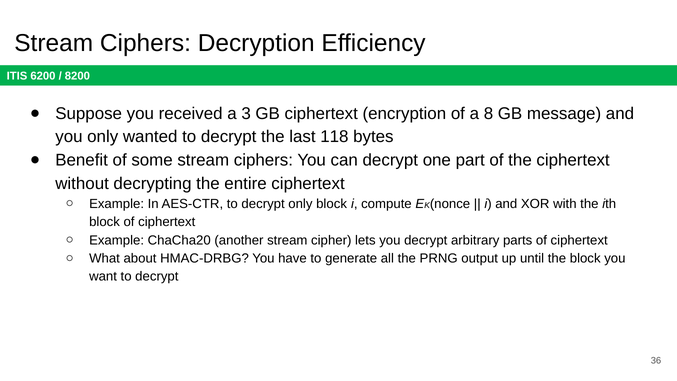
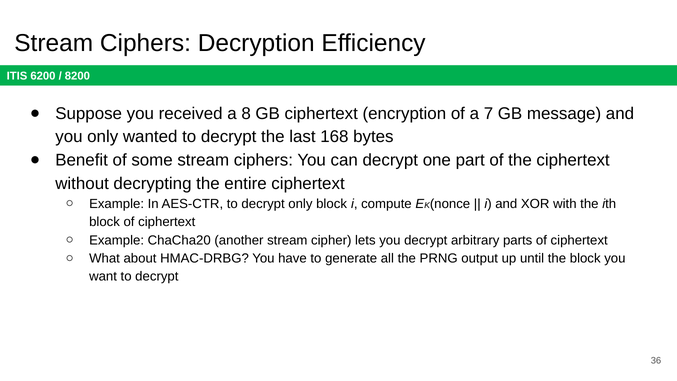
3: 3 -> 8
8: 8 -> 7
118: 118 -> 168
